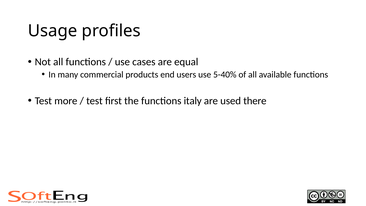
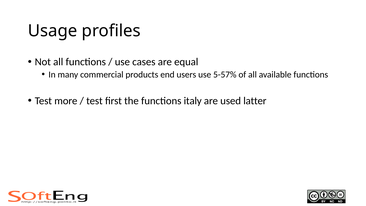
5-40%: 5-40% -> 5-57%
there: there -> latter
